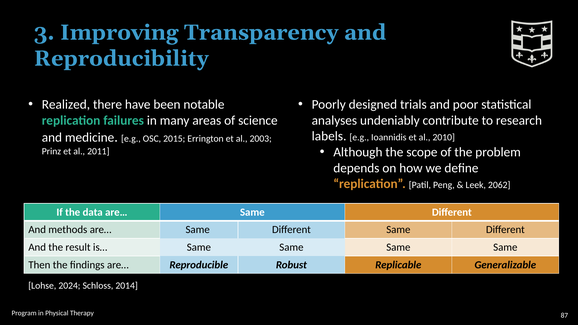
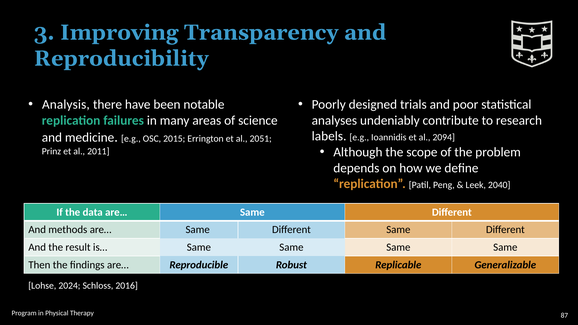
Realized: Realized -> Analysis
2010: 2010 -> 2094
2003: 2003 -> 2051
2062: 2062 -> 2040
2014: 2014 -> 2016
